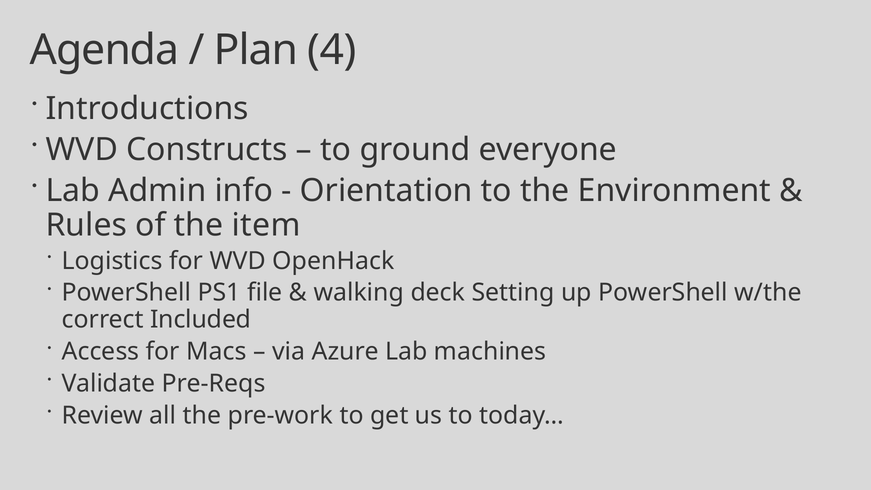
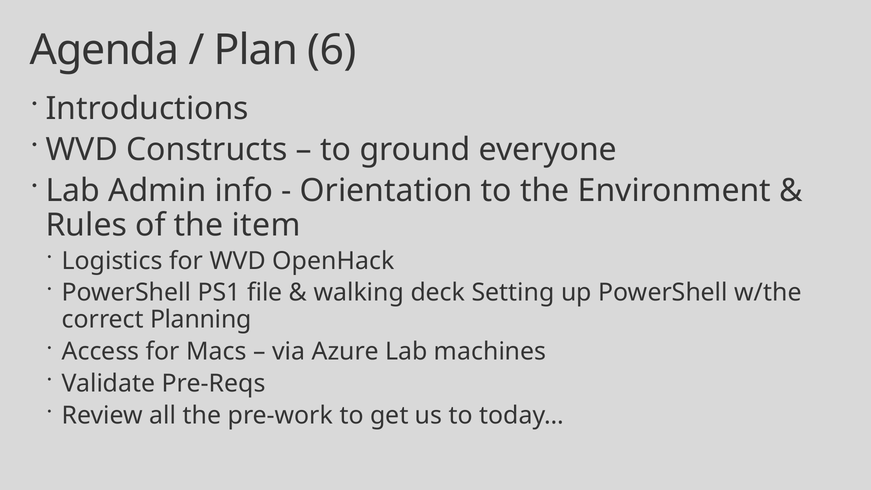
4: 4 -> 6
Included: Included -> Planning
